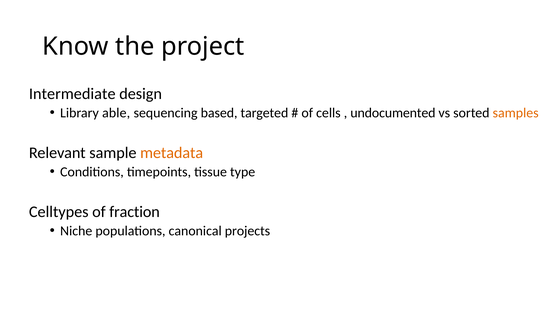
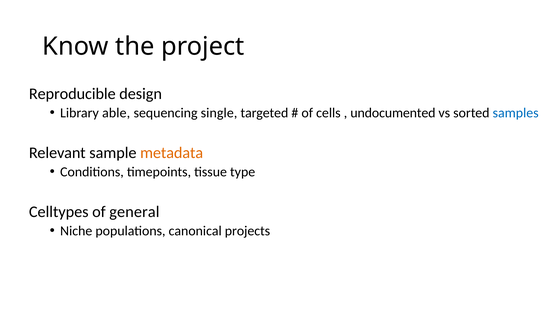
Intermediate: Intermediate -> Reproducible
based: based -> single
samples colour: orange -> blue
fraction: fraction -> general
